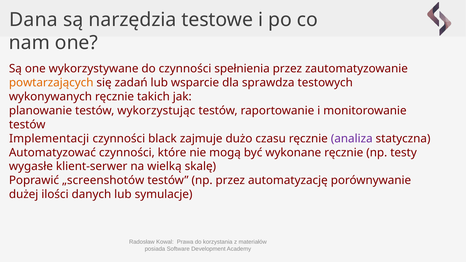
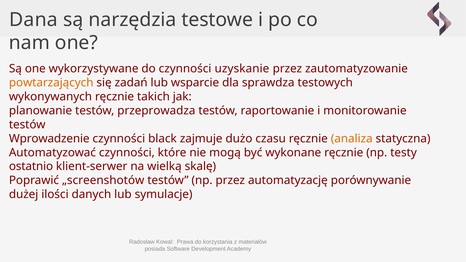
spełnienia: spełnienia -> uzyskanie
wykorzystując: wykorzystując -> przeprowadza
Implementacji: Implementacji -> Wprowadzenie
analiza colour: purple -> orange
wygasłe: wygasłe -> ostatnio
